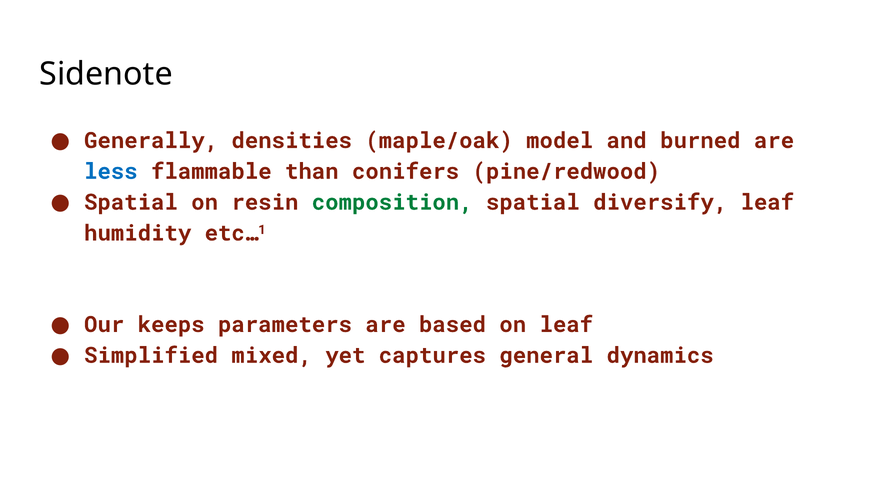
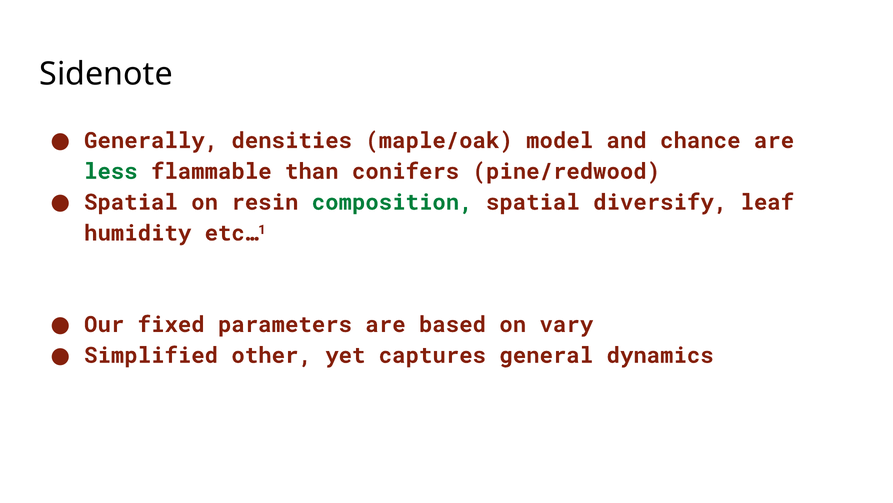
burned: burned -> chance
less colour: blue -> green
keeps: keeps -> fixed
on leaf: leaf -> vary
mixed: mixed -> other
